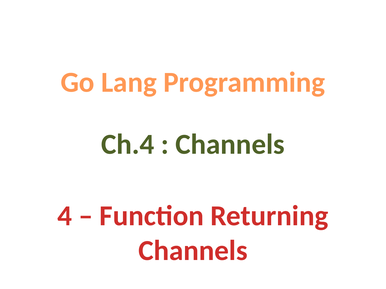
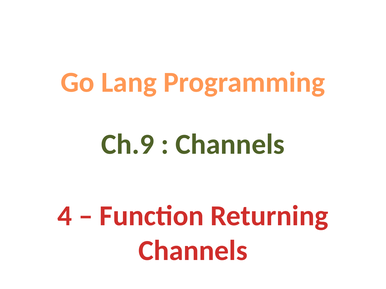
Ch.4: Ch.4 -> Ch.9
